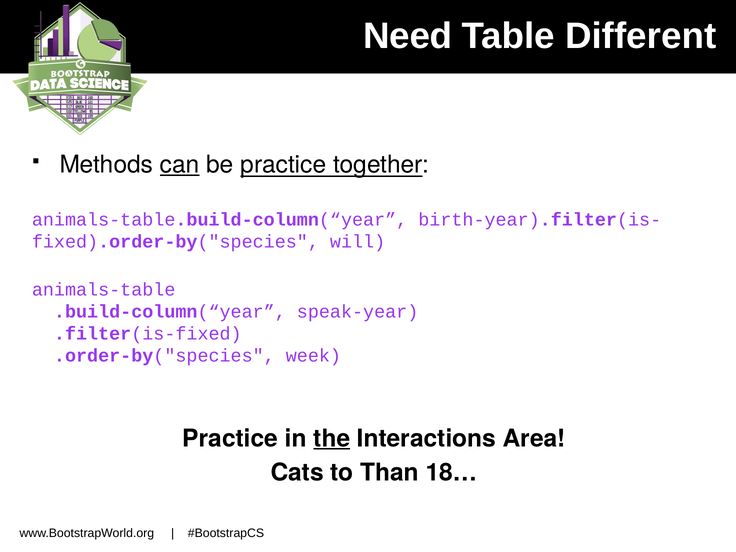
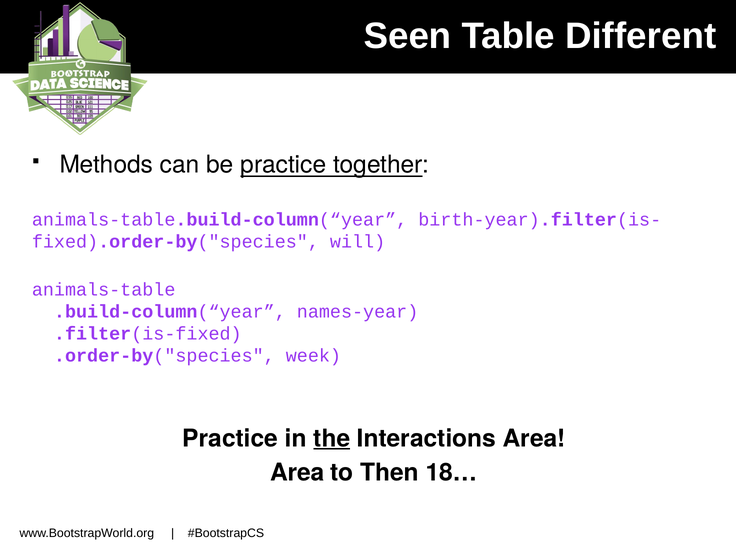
Need: Need -> Seen
can underline: present -> none
speak-year: speak-year -> names-year
Cats at (297, 473): Cats -> Area
Than: Than -> Then
